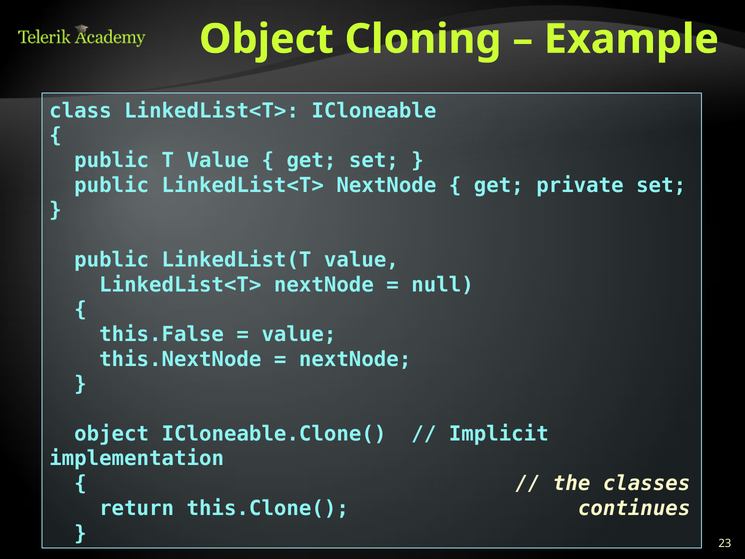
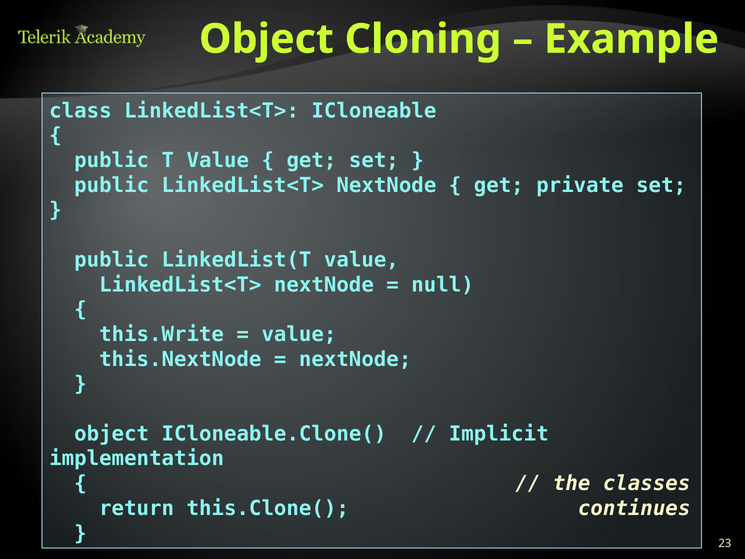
this.False: this.False -> this.Write
